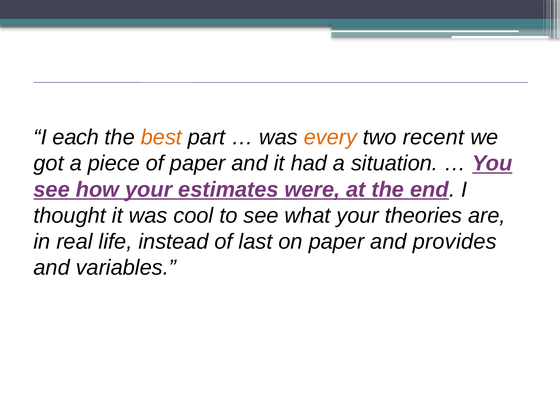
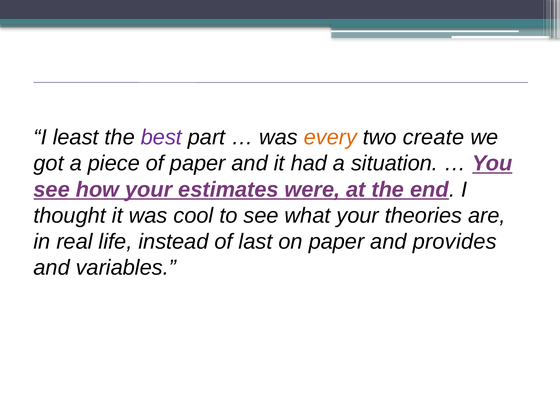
each: each -> least
best colour: orange -> purple
recent: recent -> create
